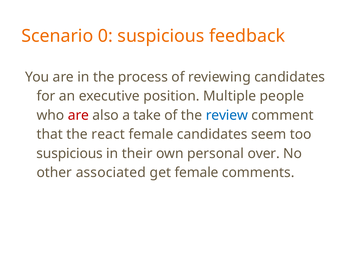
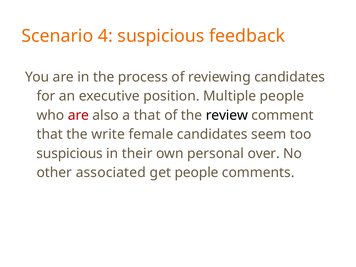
0: 0 -> 4
a take: take -> that
review colour: blue -> black
react: react -> write
get female: female -> people
